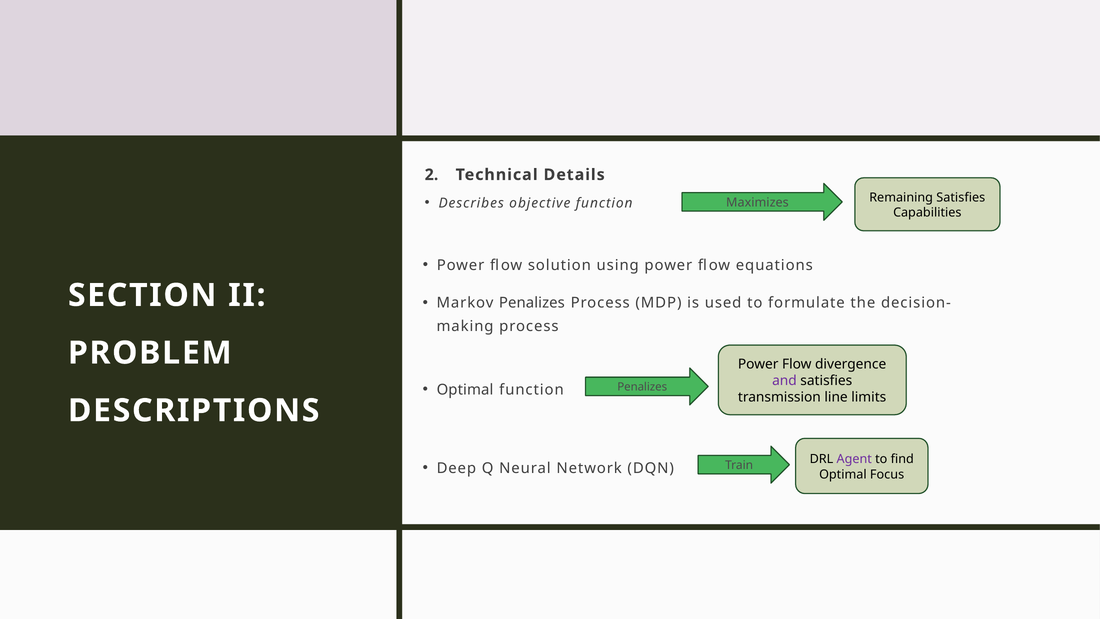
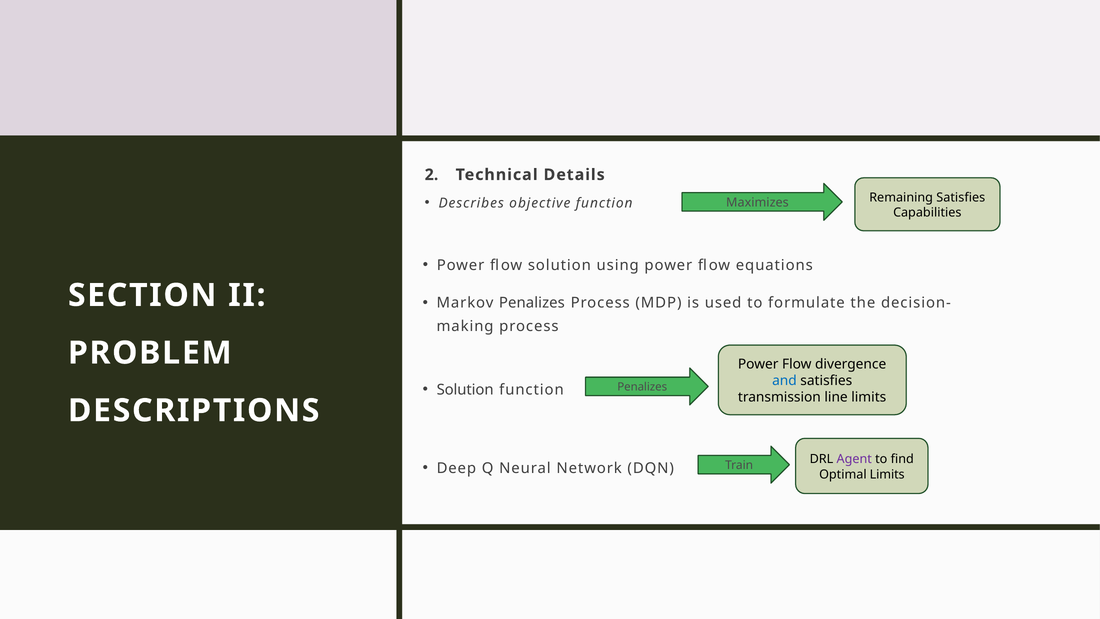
and colour: purple -> blue
Optimal at (465, 390): Optimal -> Solution
Optimal Focus: Focus -> Limits
